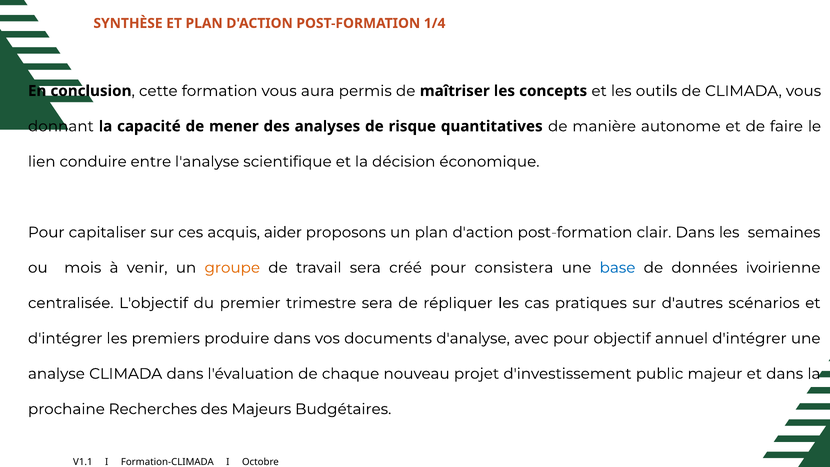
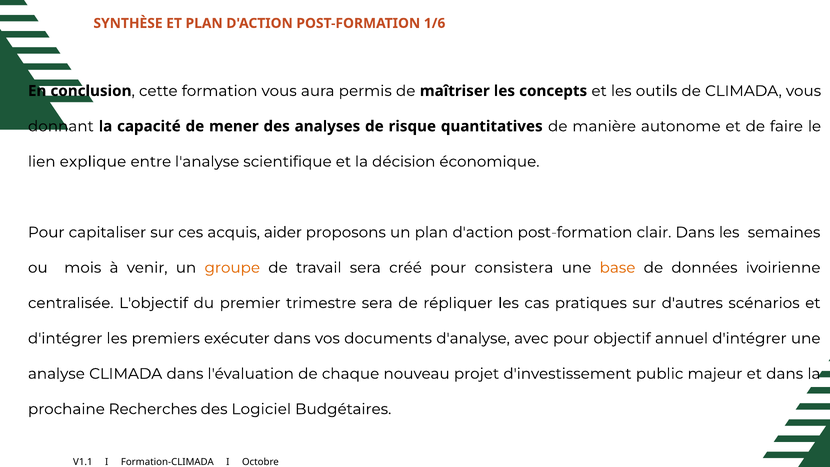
1/4: 1/4 -> 1/6
conduire: conduire -> explique
base colour: blue -> orange
produire: produire -> exécuter
Majeurs: Majeurs -> Logiciel
